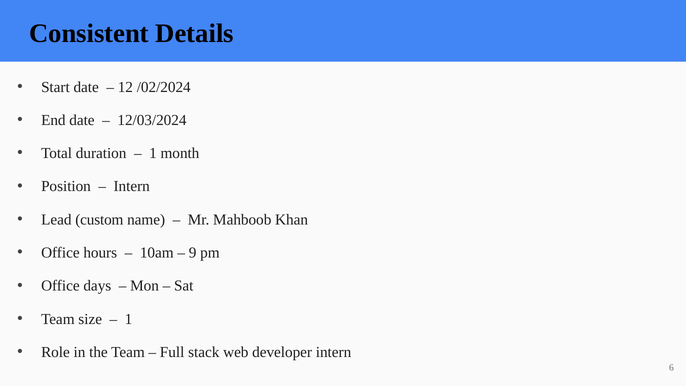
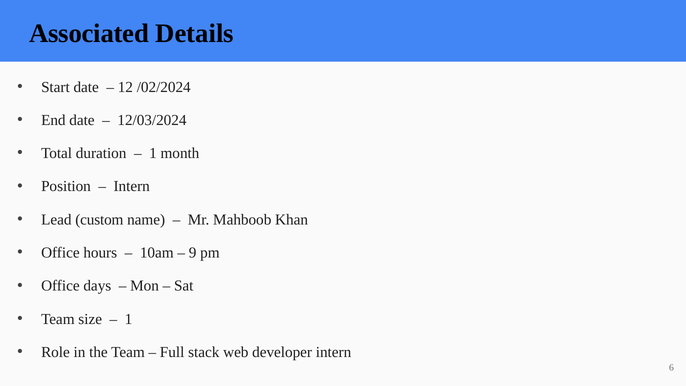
Consistent: Consistent -> Associated
